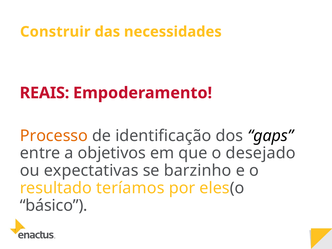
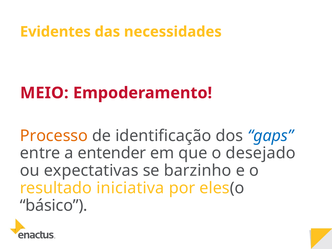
Construir: Construir -> Evidentes
REAIS: REAIS -> MEIO
gaps colour: black -> blue
objetivos: objetivos -> entender
teríamos: teríamos -> iniciativa
